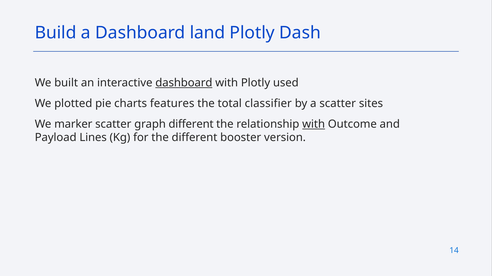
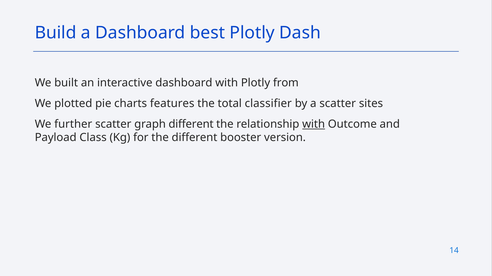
land: land -> best
dashboard at (184, 83) underline: present -> none
used: used -> from
marker: marker -> further
Lines: Lines -> Class
